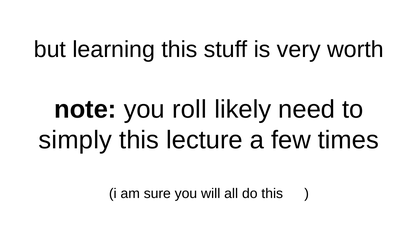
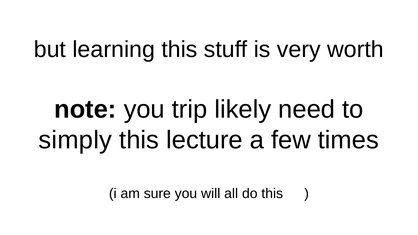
roll: roll -> trip
